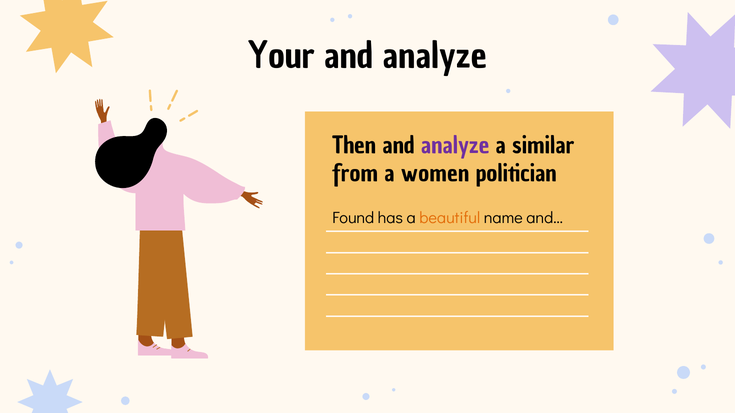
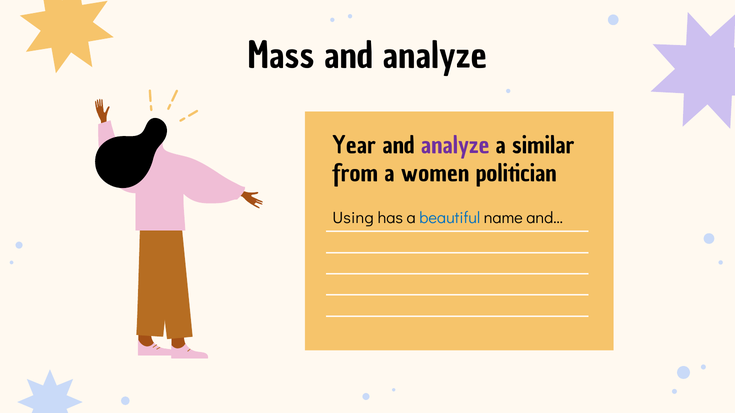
Your: Your -> Mass
Then: Then -> Year
Found: Found -> Using
beautiful colour: orange -> blue
